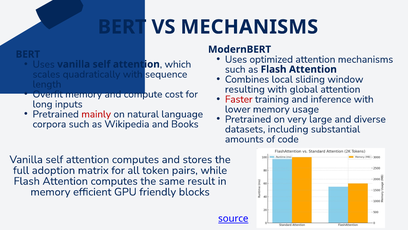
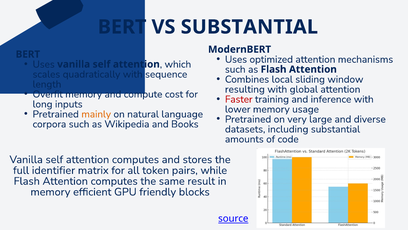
VS MECHANISMS: MECHANISMS -> SUBSTANTIAL
mainly colour: red -> orange
adoption: adoption -> identifier
